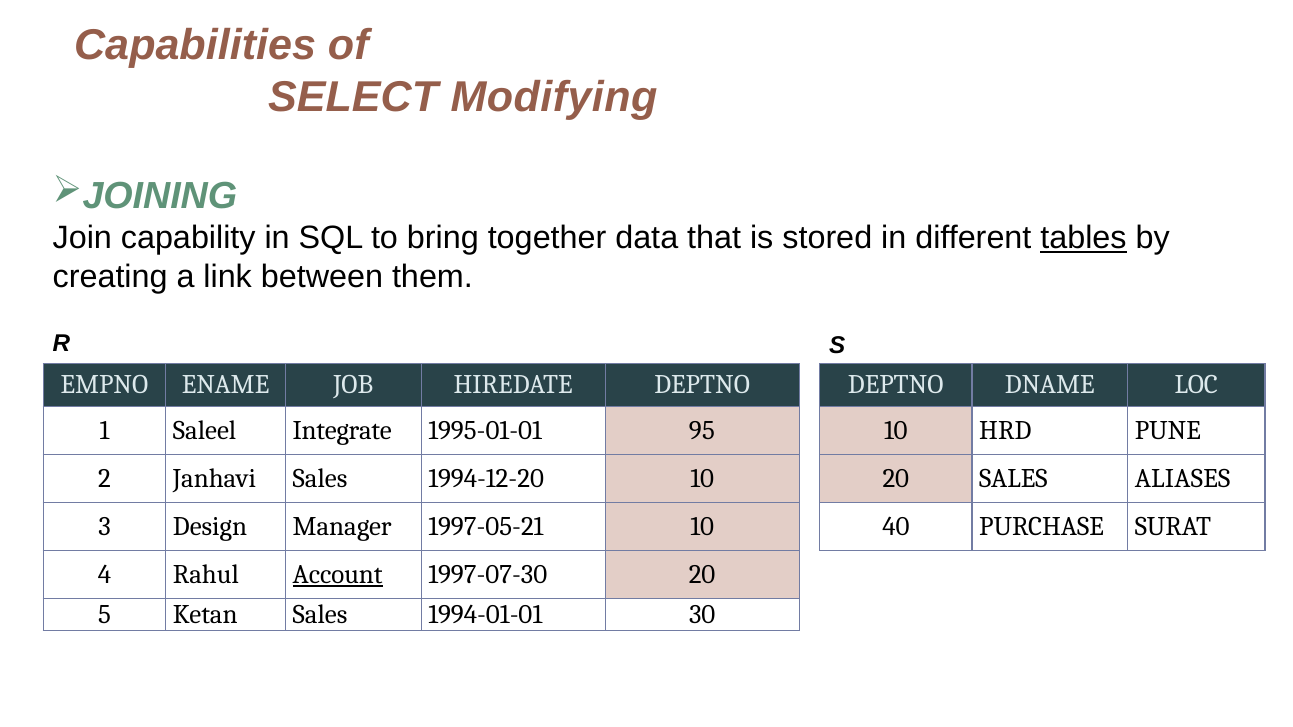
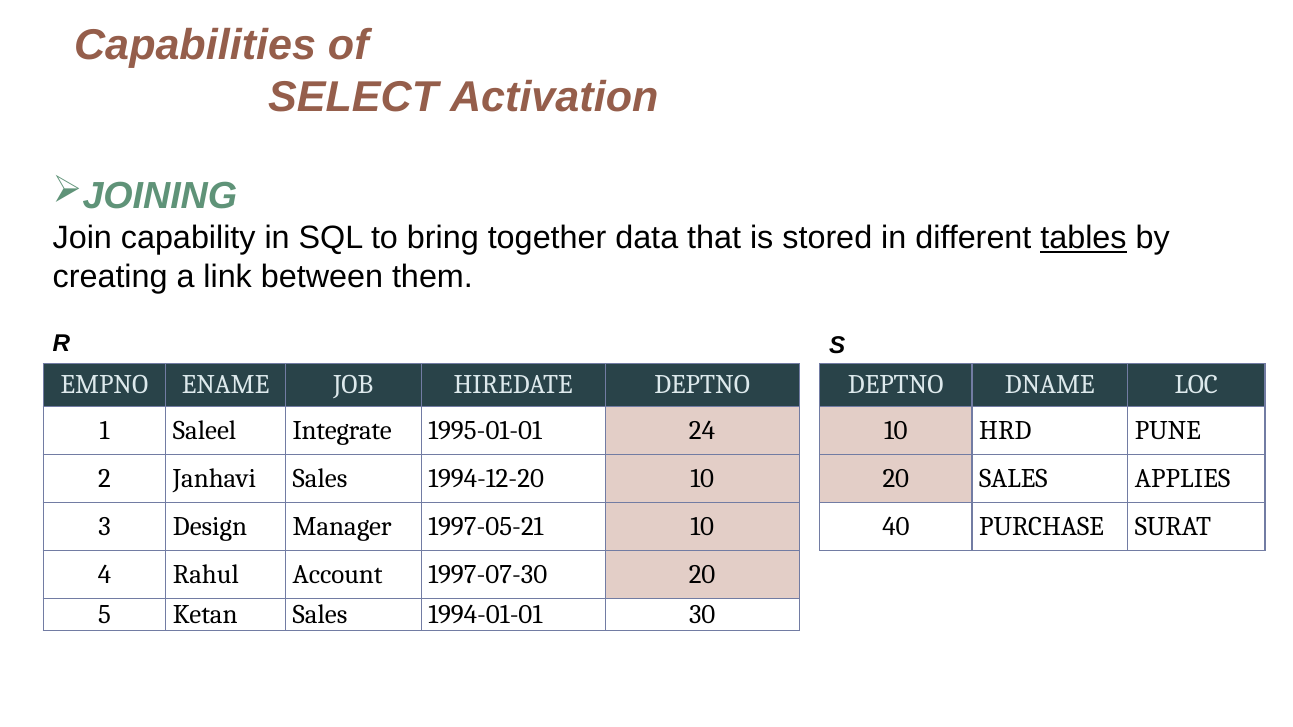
Modifying: Modifying -> Activation
95: 95 -> 24
ALIASES: ALIASES -> APPLIES
Account underline: present -> none
